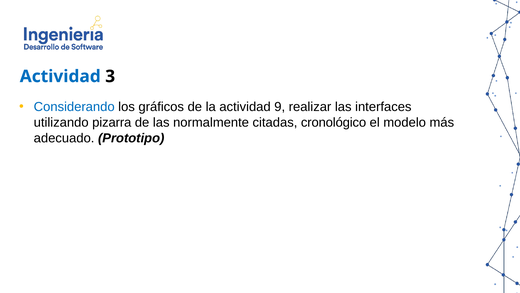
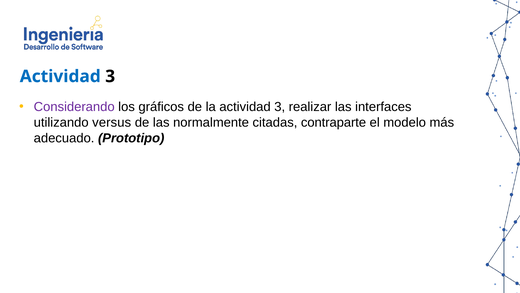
Considerando colour: blue -> purple
la actividad 9: 9 -> 3
pizarra: pizarra -> versus
cronológico: cronológico -> contraparte
